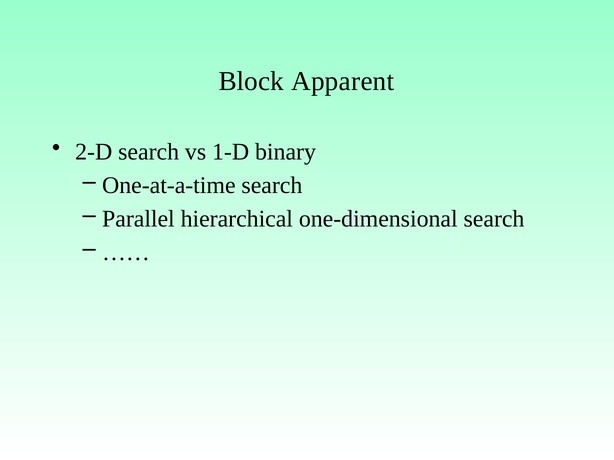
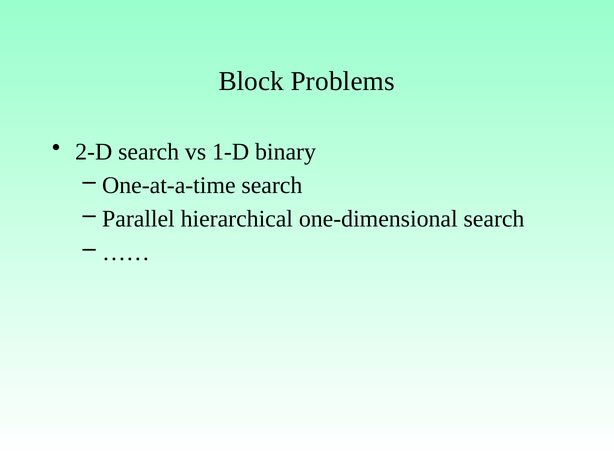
Apparent: Apparent -> Problems
